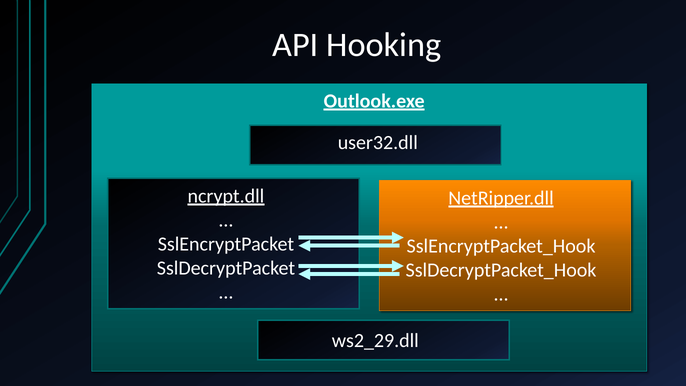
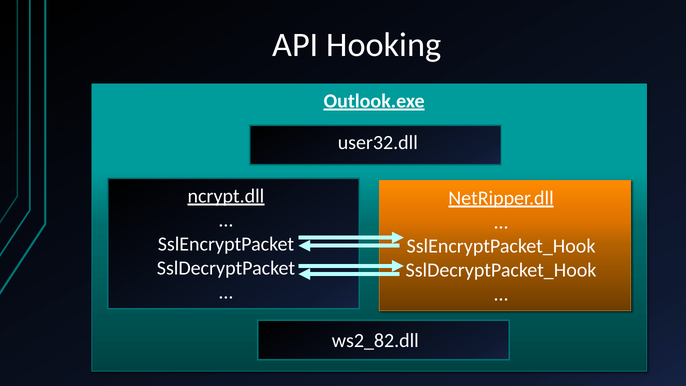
ws2_29.dll: ws2_29.dll -> ws2_82.dll
